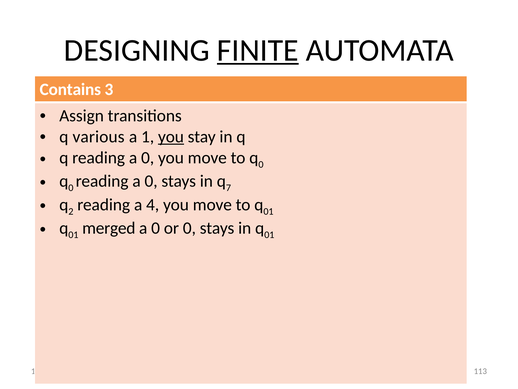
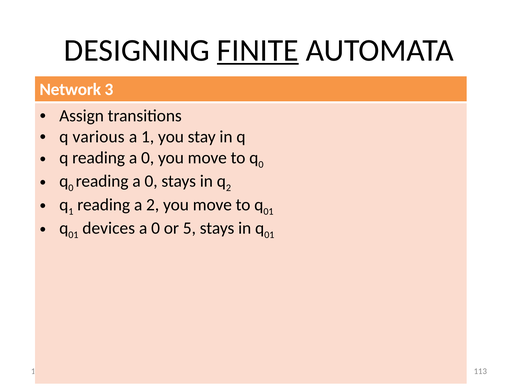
Contains: Contains -> Network
you at (171, 137) underline: present -> none
q 7: 7 -> 2
q 2: 2 -> 1
a 4: 4 -> 2
merged: merged -> devices
or 0: 0 -> 5
